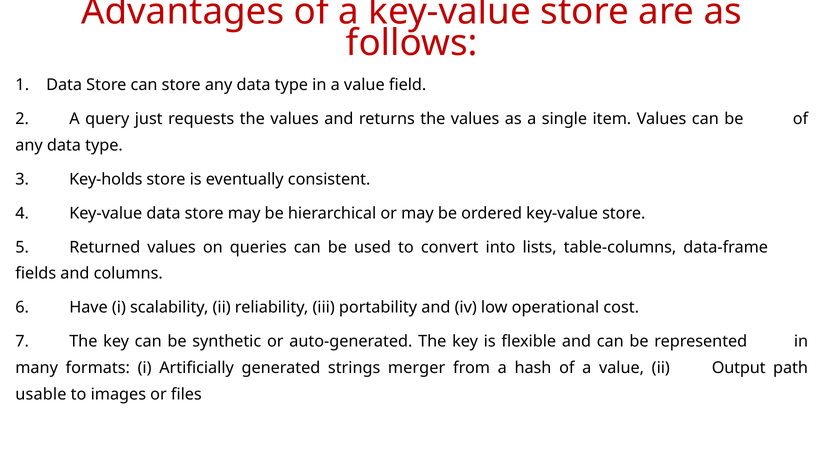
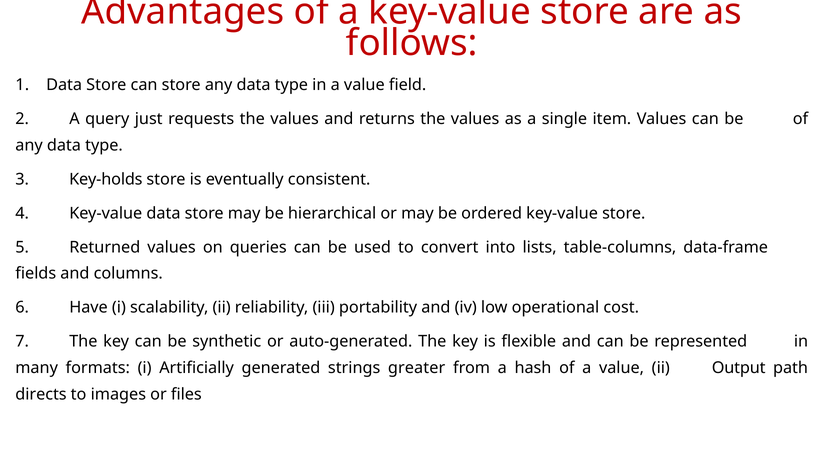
merger: merger -> greater
usable: usable -> directs
